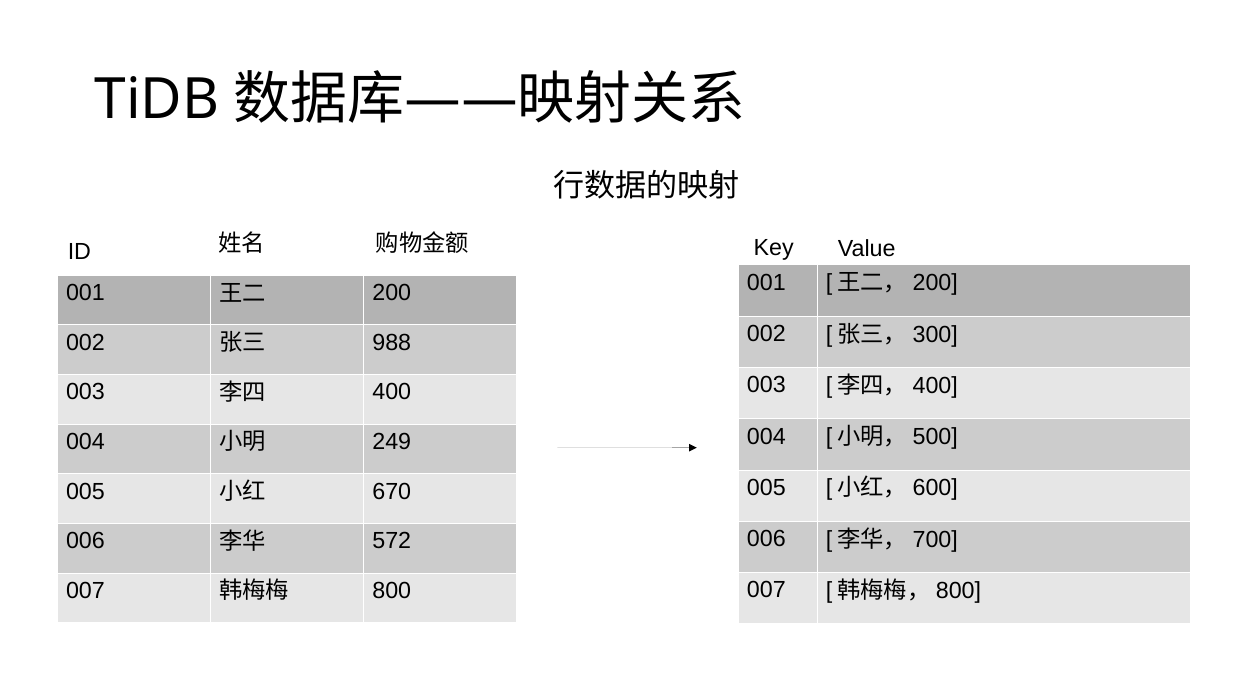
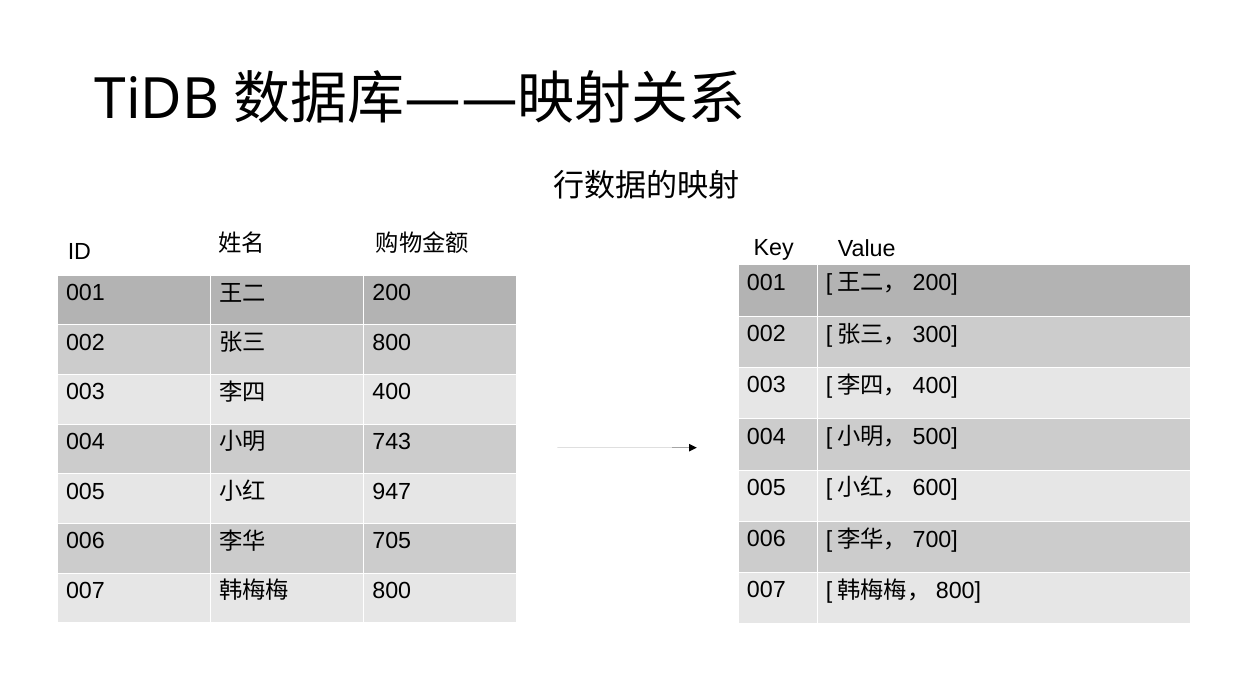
988 at (392, 342): 988 -> 800
249: 249 -> 743
670: 670 -> 947
572: 572 -> 705
